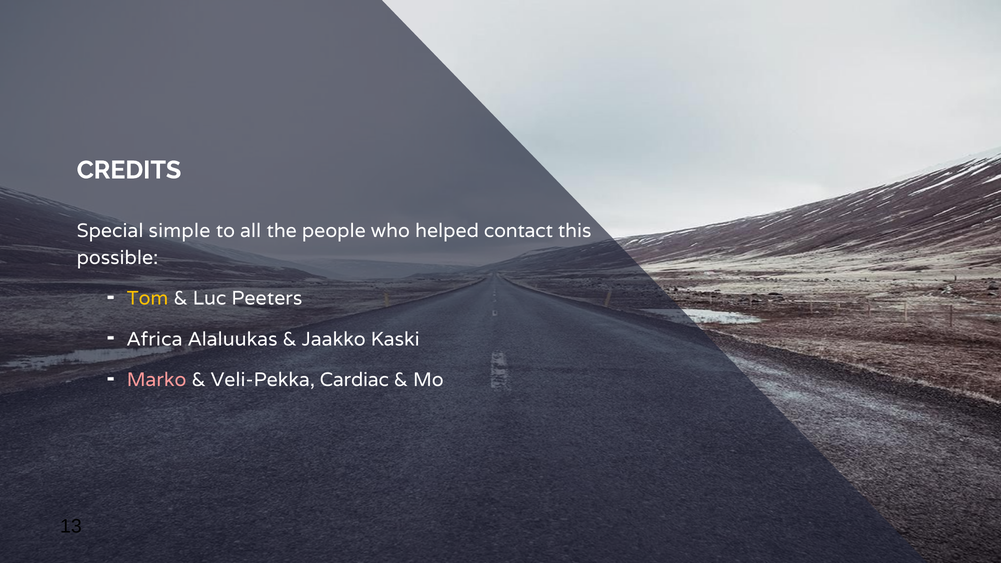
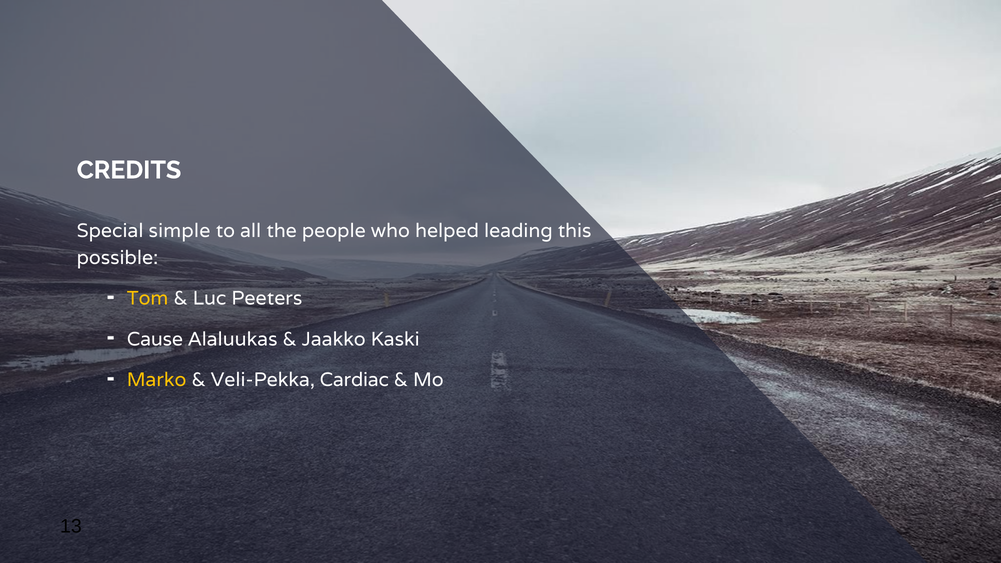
contact: contact -> leading
Africa: Africa -> Cause
Marko colour: pink -> yellow
